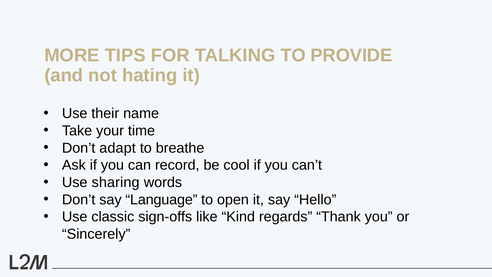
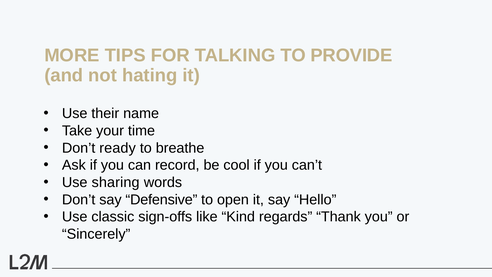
adapt: adapt -> ready
Language: Language -> Defensive
